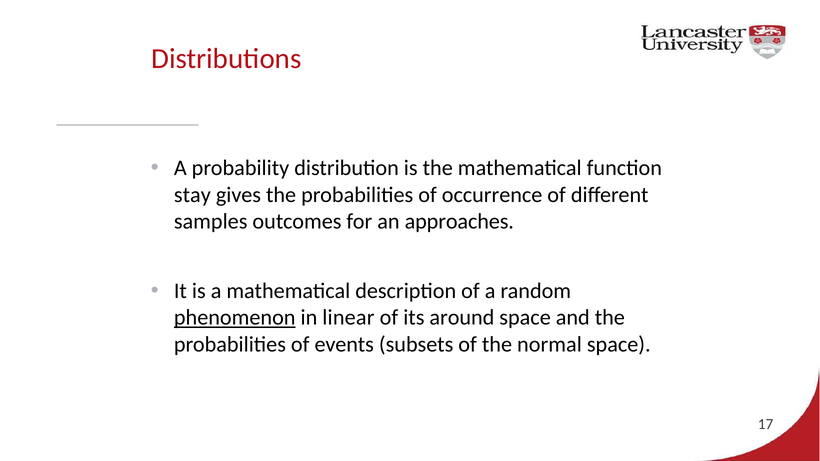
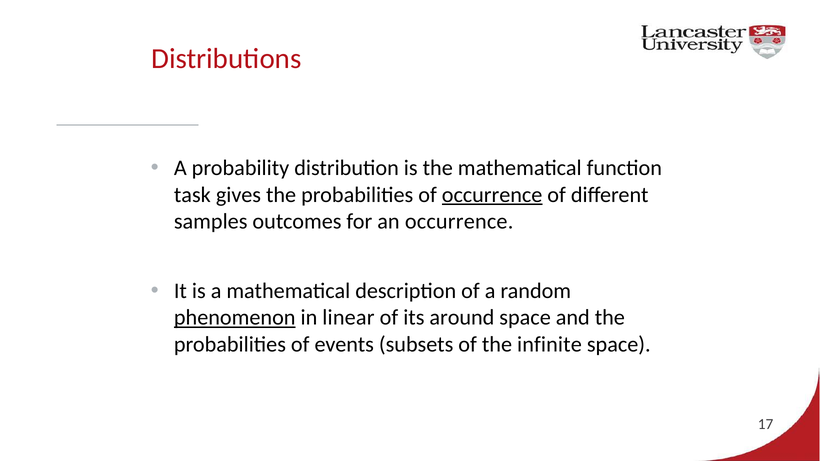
stay: stay -> task
occurrence at (492, 195) underline: none -> present
an approaches: approaches -> occurrence
normal: normal -> infinite
